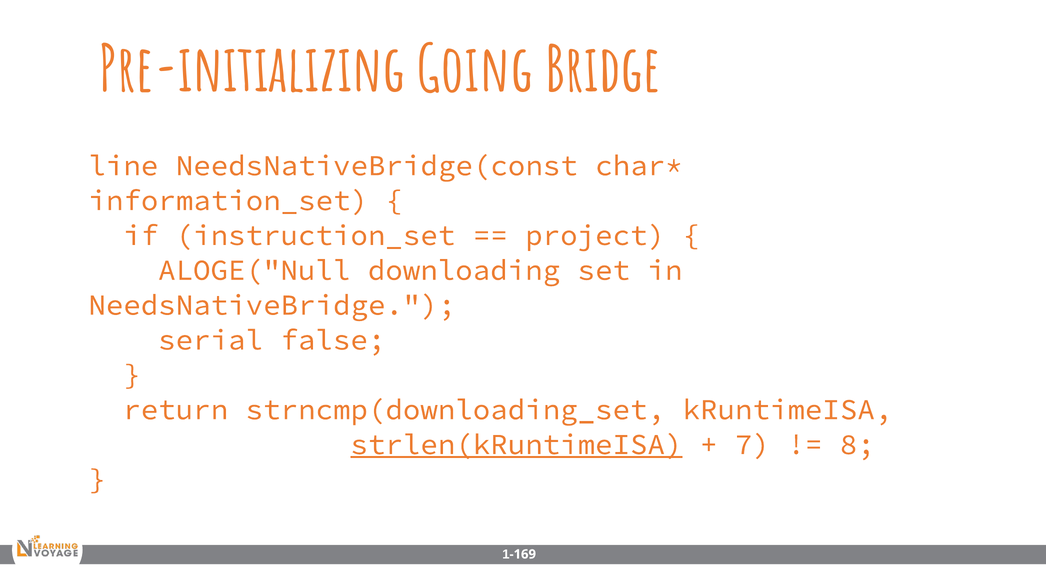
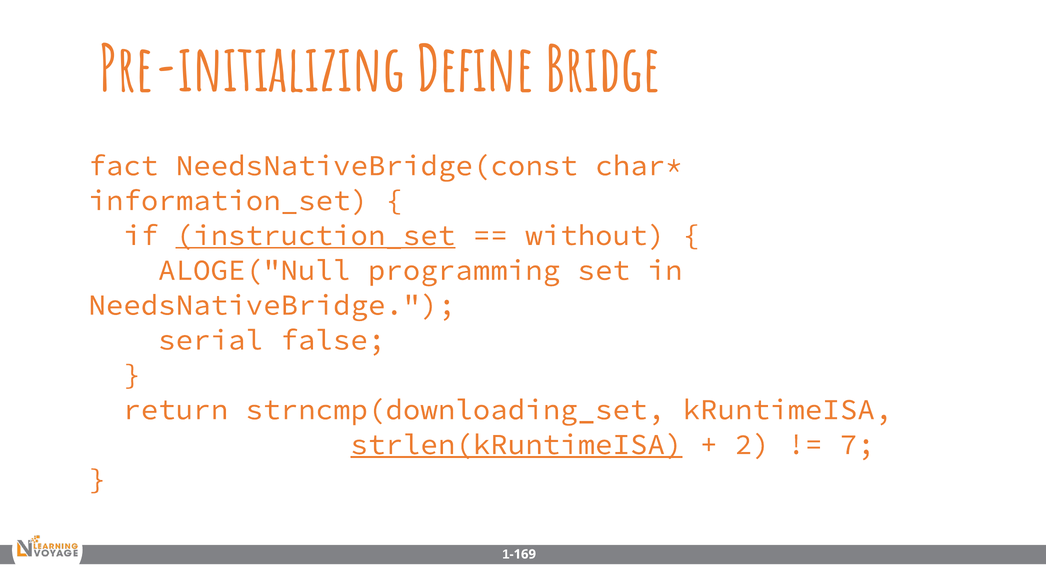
Going: Going -> Define
line: line -> fact
instruction_set underline: none -> present
project: project -> without
downloading: downloading -> programming
7: 7 -> 2
8: 8 -> 7
